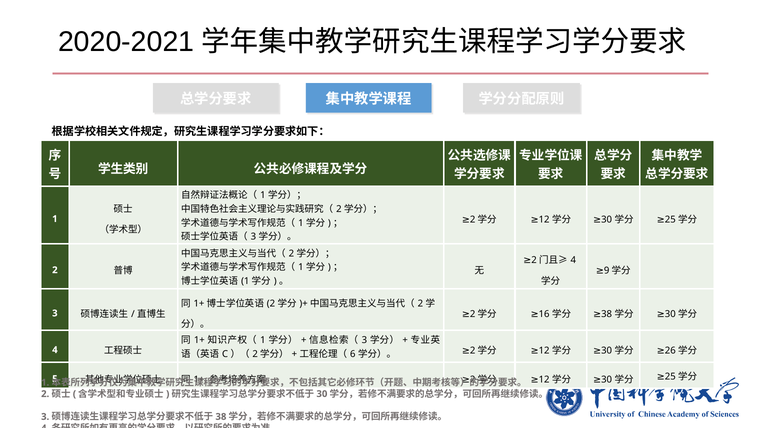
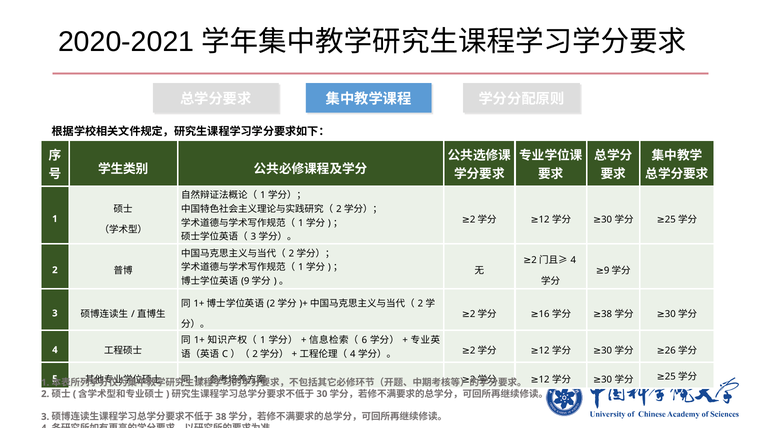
1 at (245, 281): 1 -> 9
3 at (364, 340): 3 -> 6
6 at (353, 354): 6 -> 4
